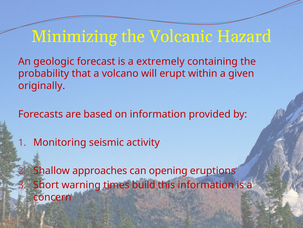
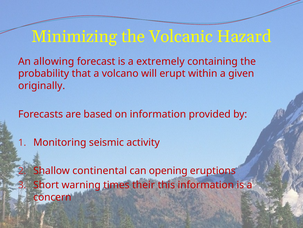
geologic: geologic -> allowing
approaches: approaches -> continental
build: build -> their
